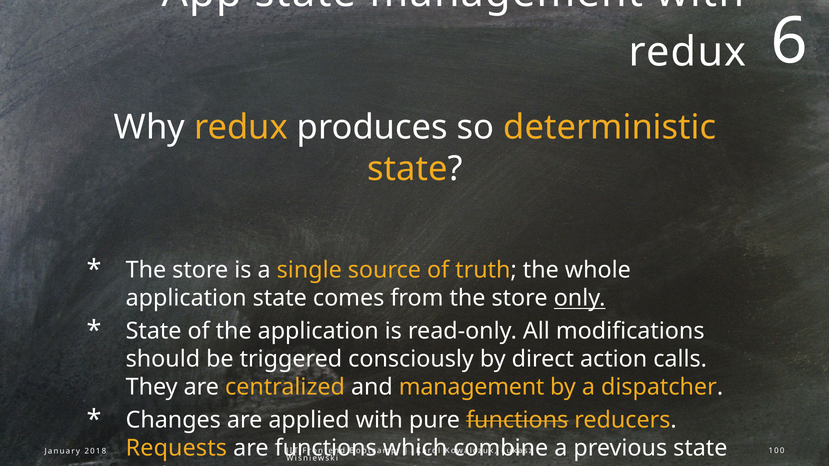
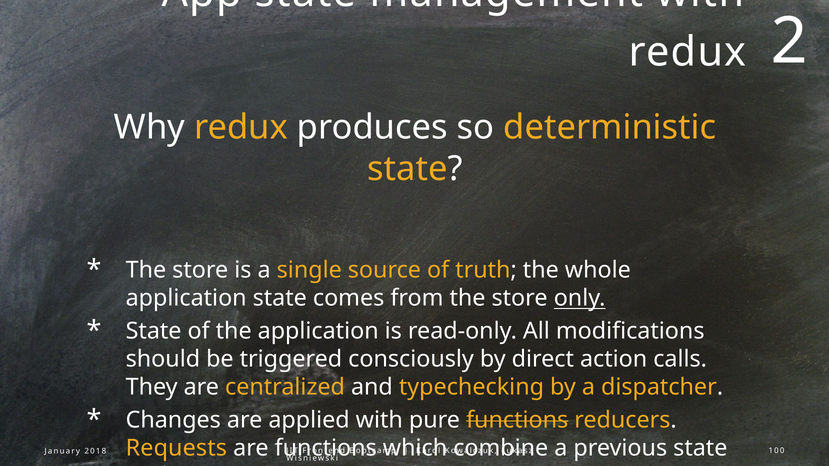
6: 6 -> 2
and management: management -> typechecking
